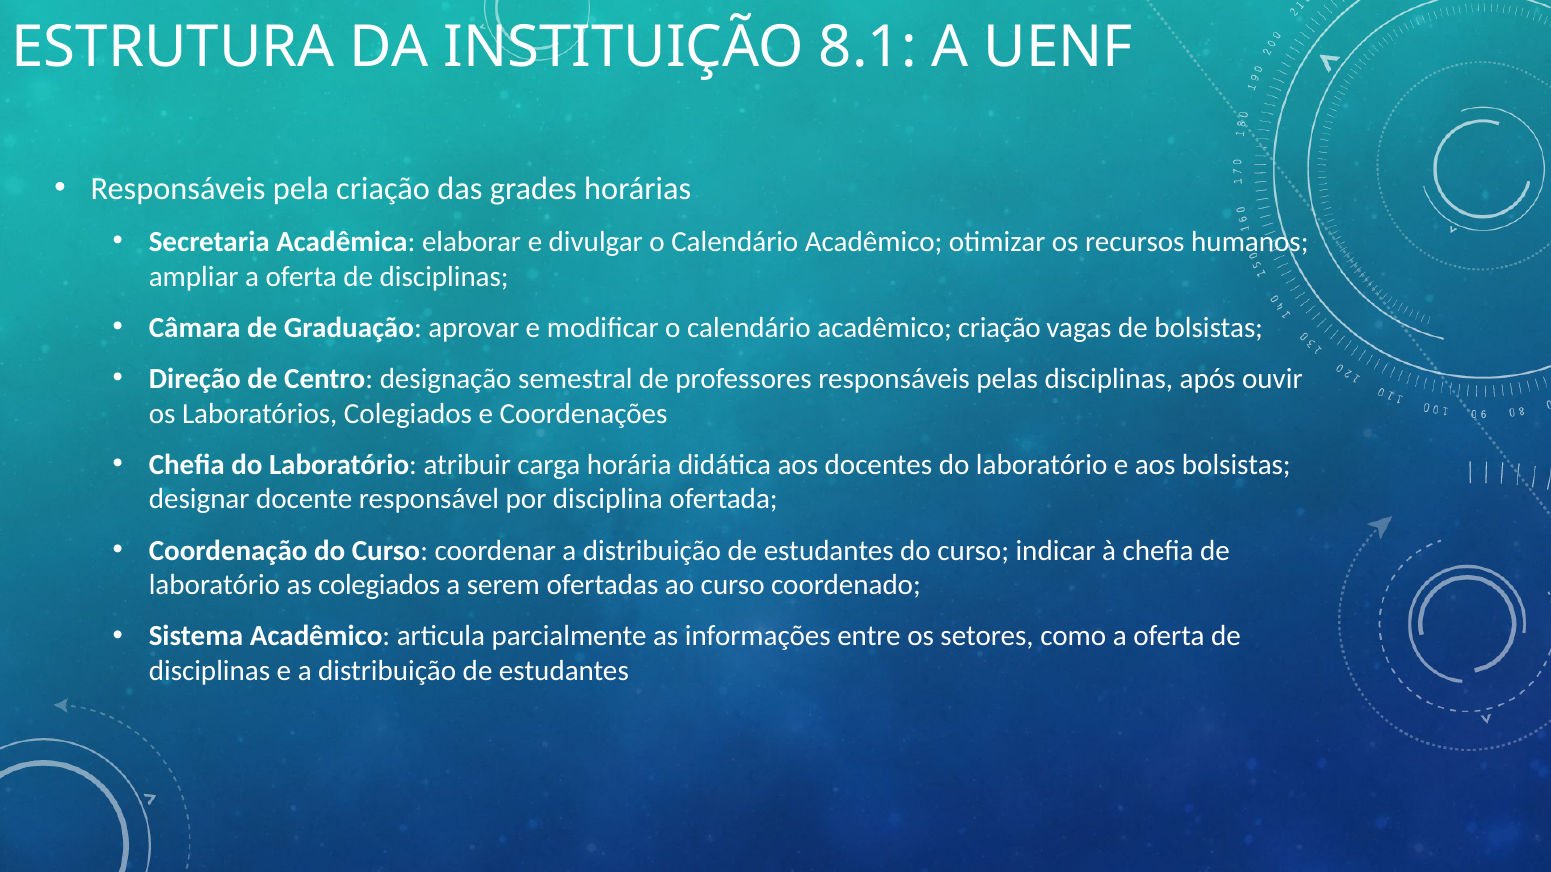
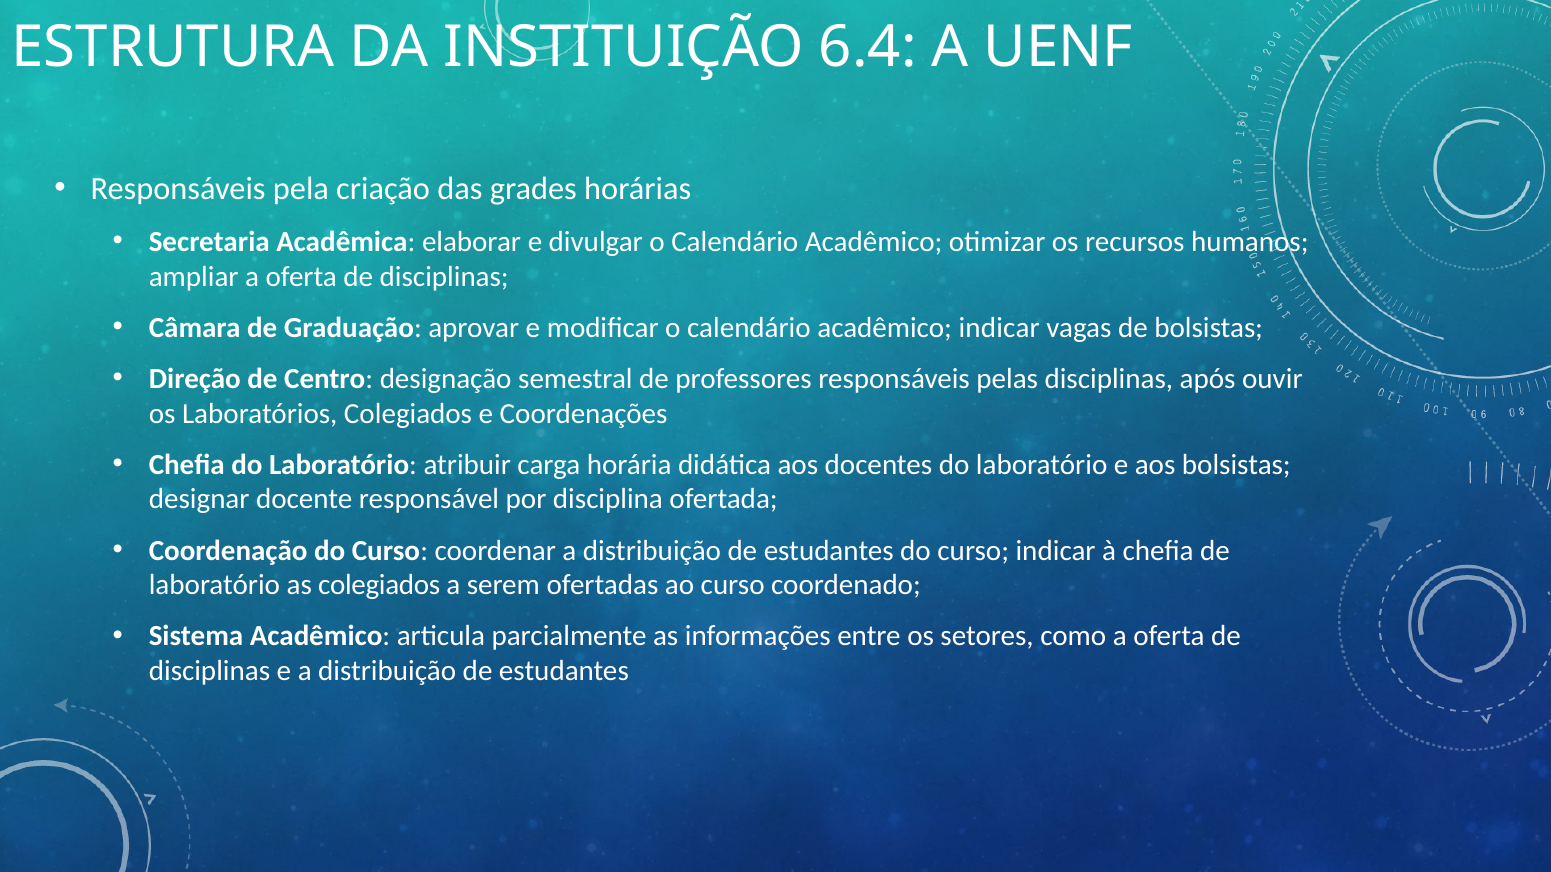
8.1: 8.1 -> 6.4
acadêmico criação: criação -> indicar
